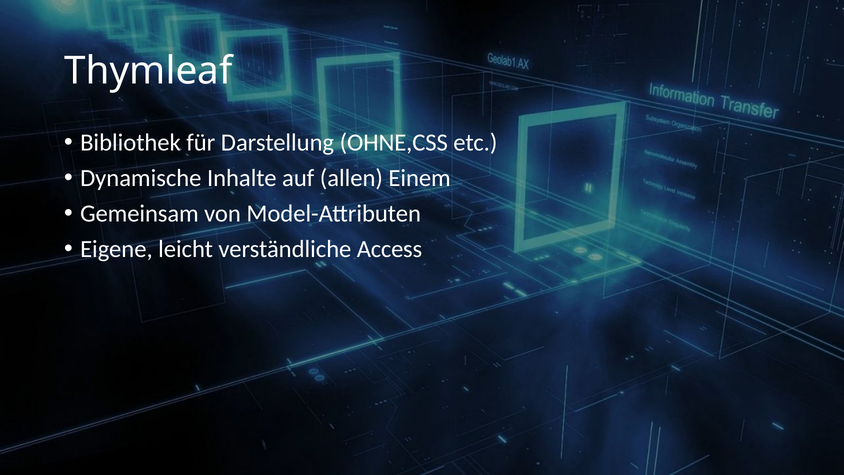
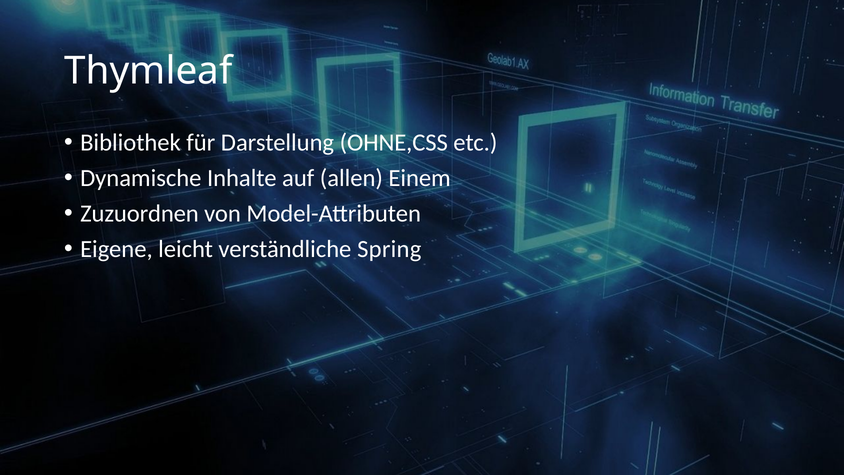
Gemeinsam: Gemeinsam -> Zuzuordnen
Access: Access -> Spring
